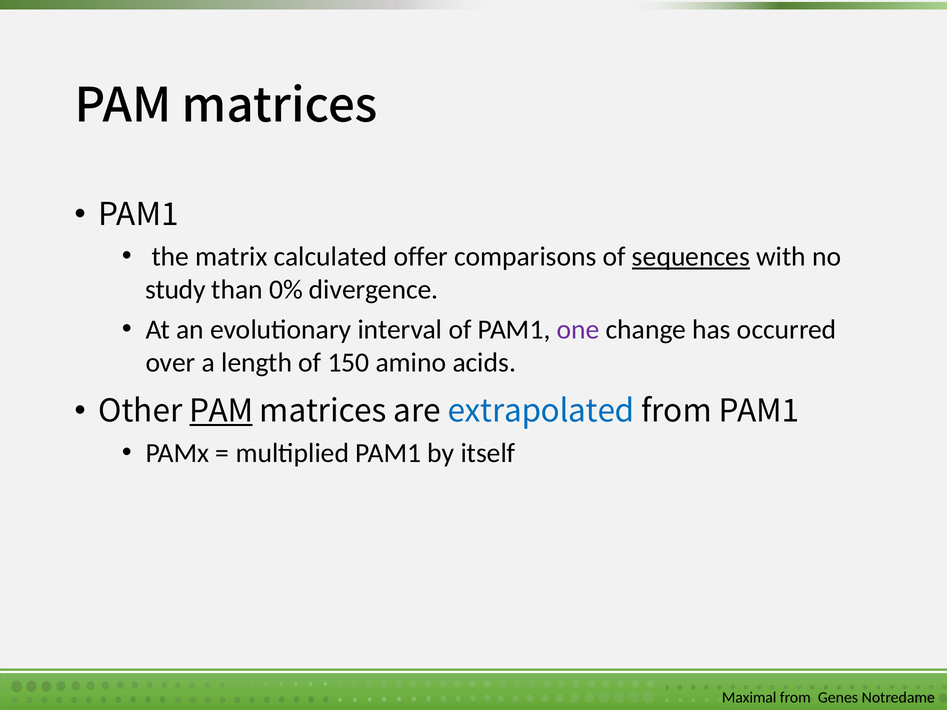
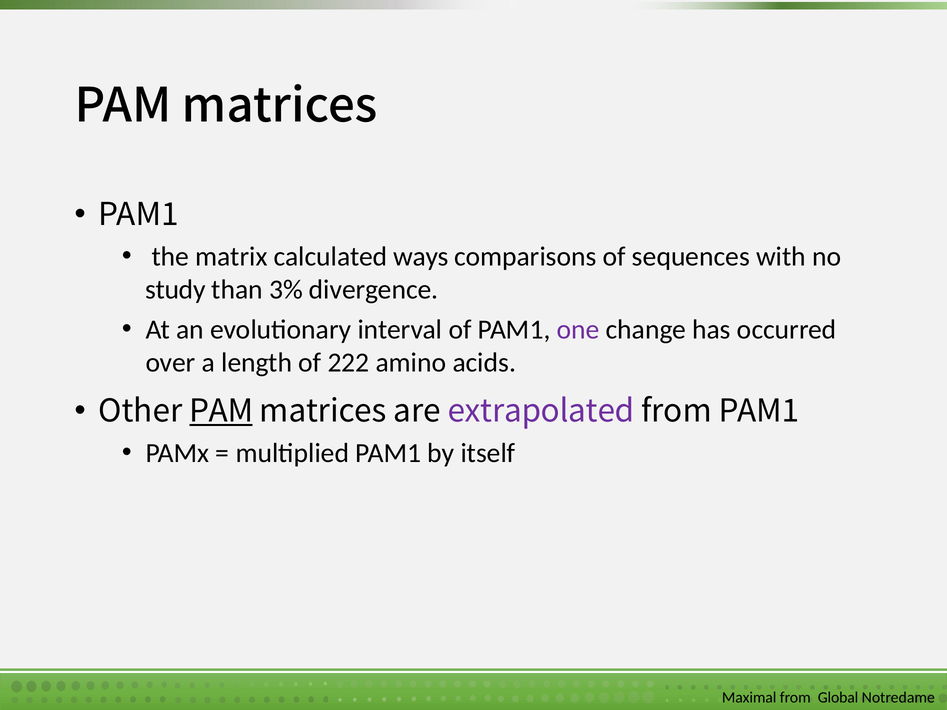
offer: offer -> ways
sequences underline: present -> none
0%: 0% -> 3%
150: 150 -> 222
extrapolated colour: blue -> purple
Genes: Genes -> Global
